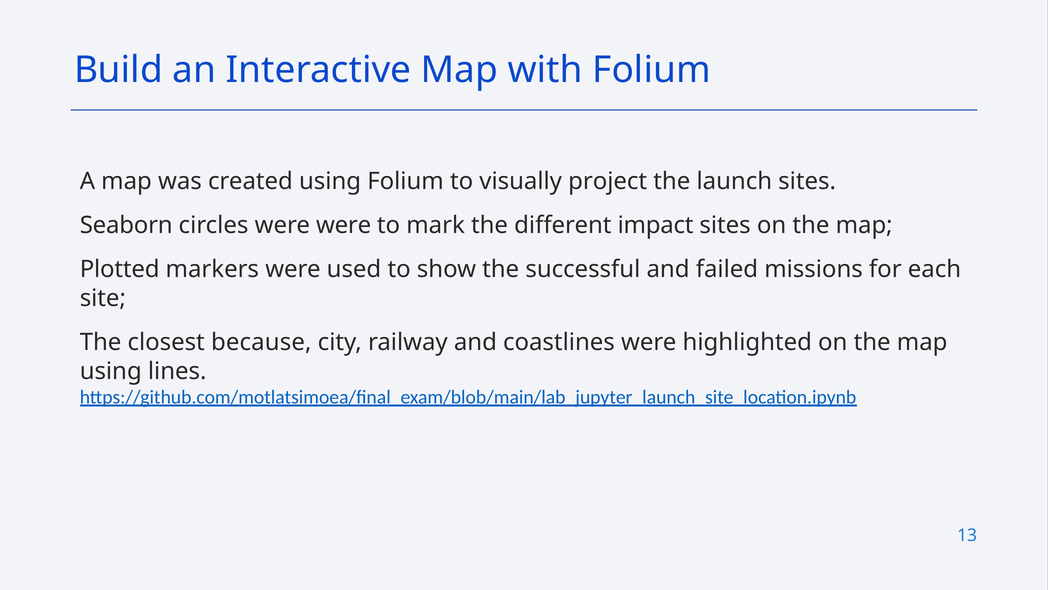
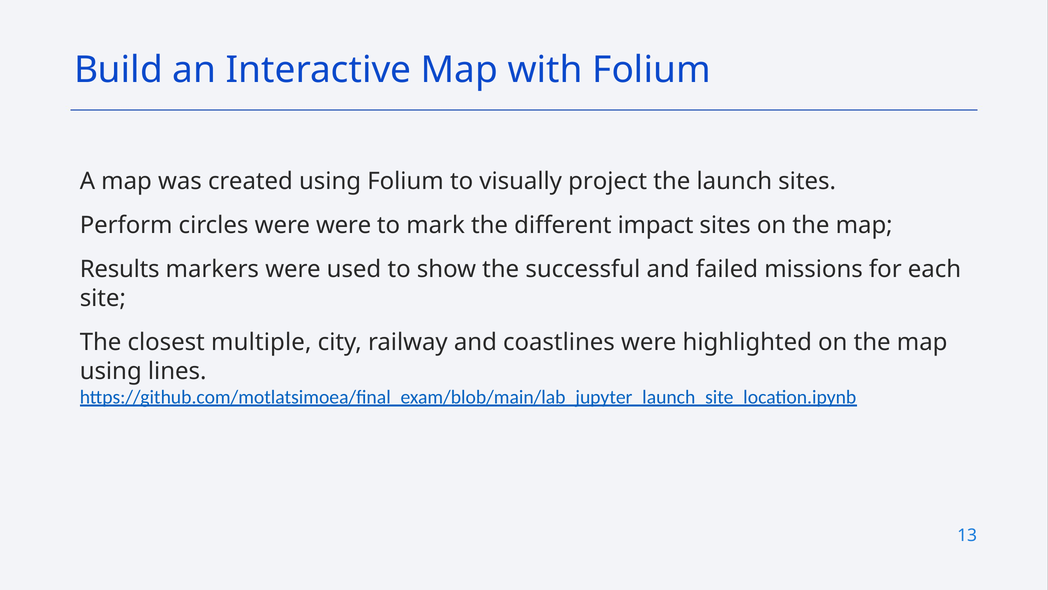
Seaborn: Seaborn -> Perform
Plotted: Plotted -> Results
because: because -> multiple
